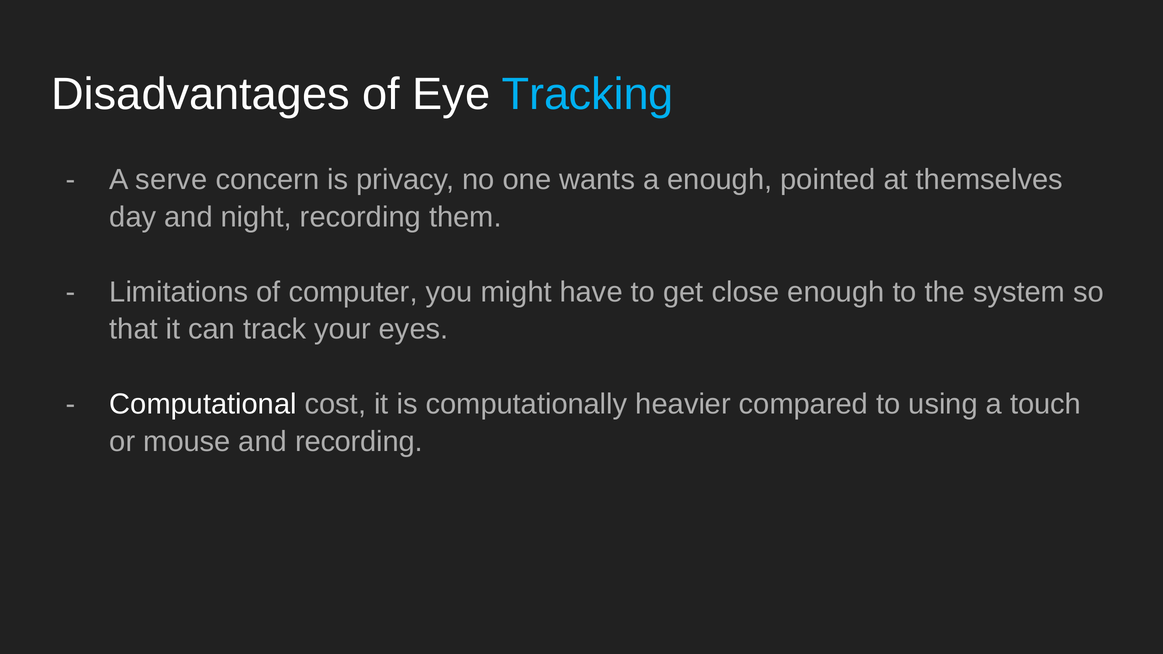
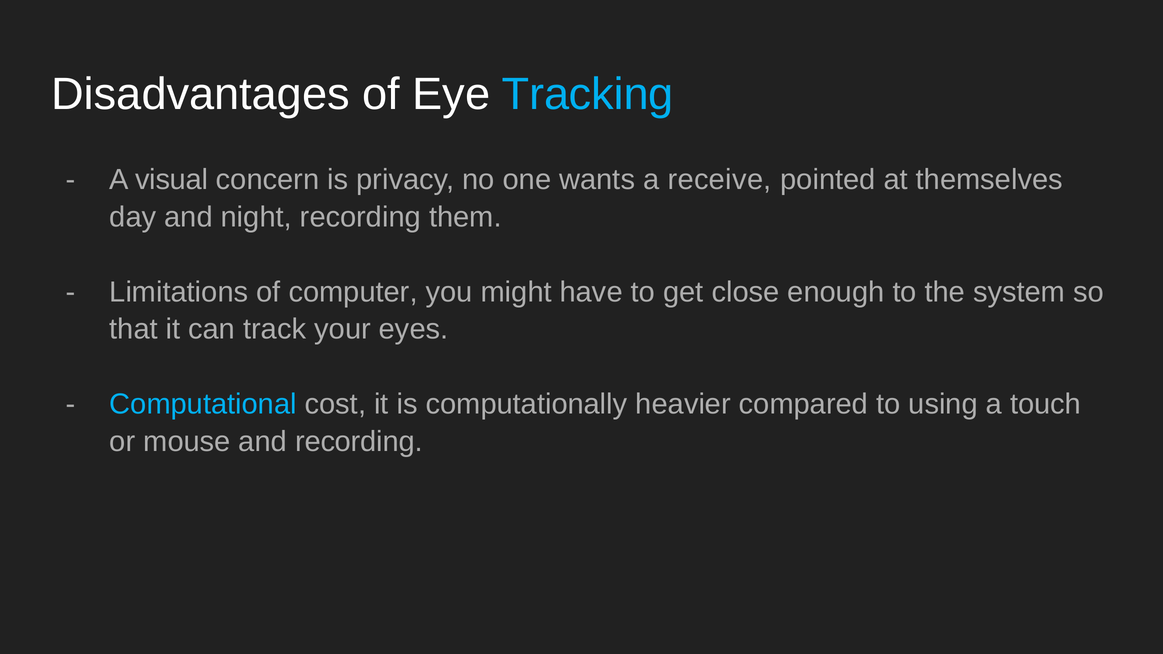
serve: serve -> visual
a enough: enough -> receive
Computational colour: white -> light blue
